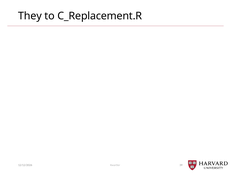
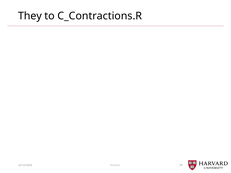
C_Replacement.R: C_Replacement.R -> C_Contractions.R
